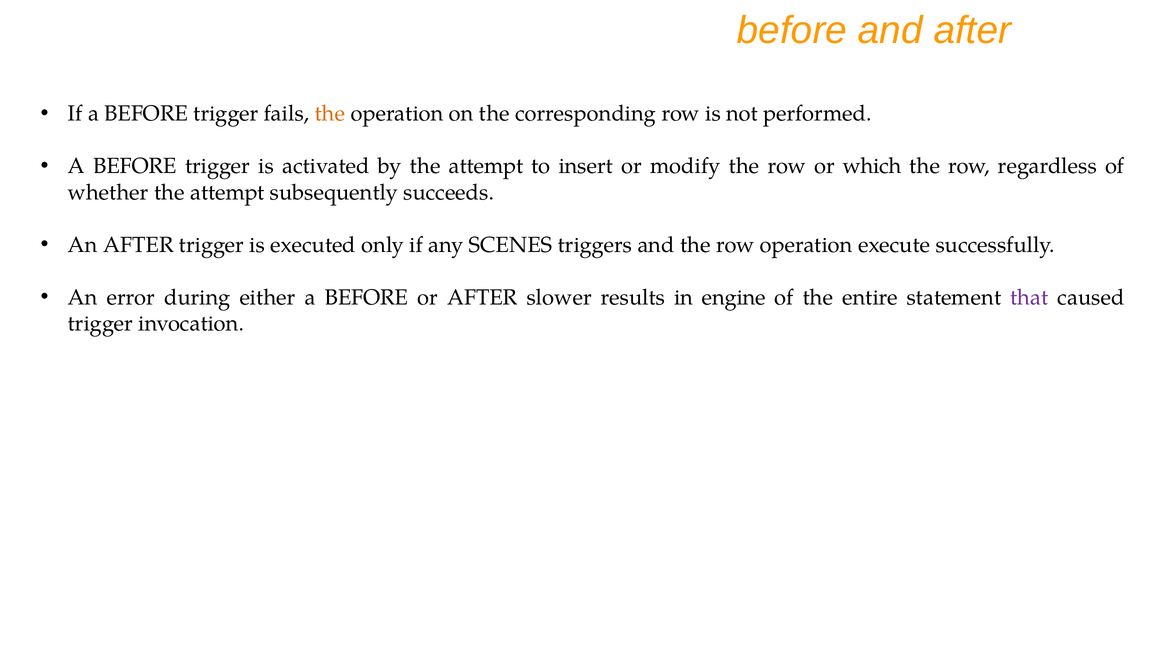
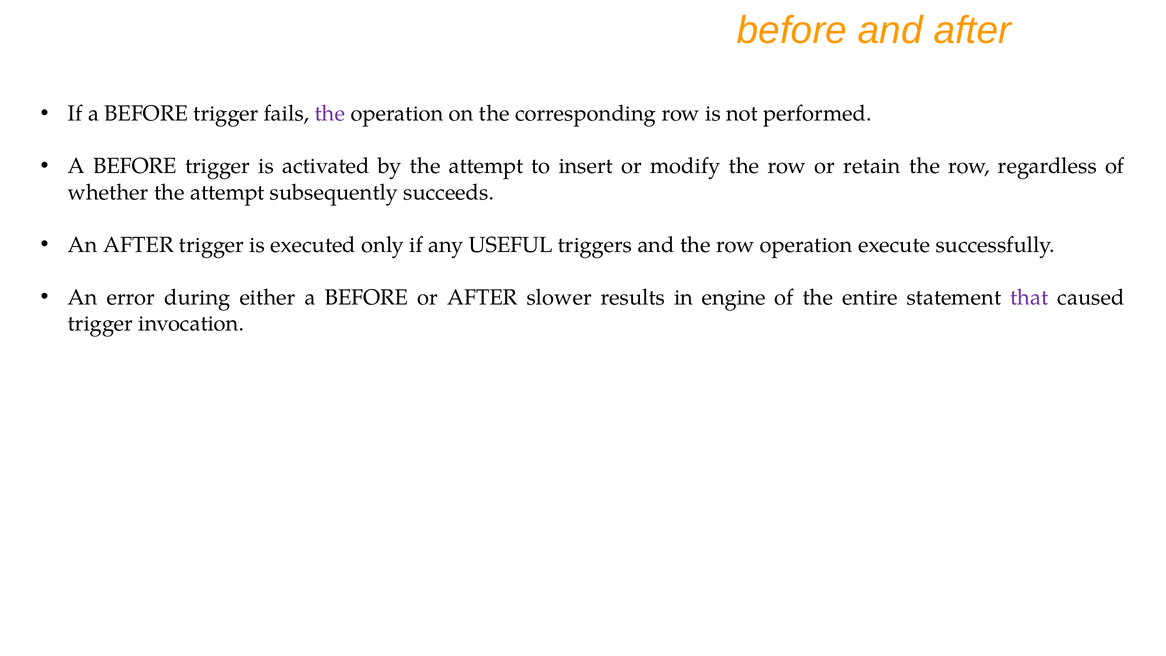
the at (330, 114) colour: orange -> purple
which: which -> retain
SCENES: SCENES -> USEFUL
